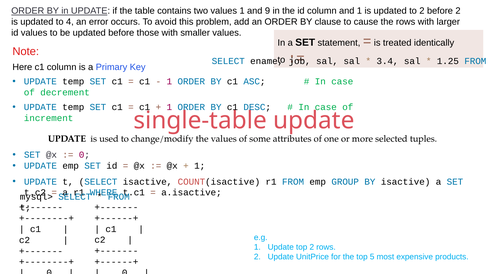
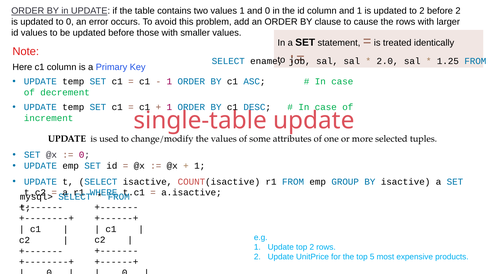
and 9: 9 -> 0
to 4: 4 -> 0
3.4: 3.4 -> 2.0
